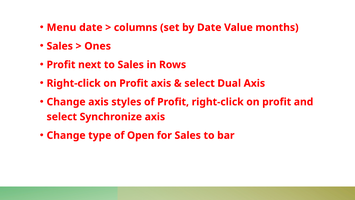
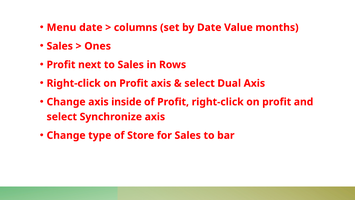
styles: styles -> inside
Open: Open -> Store
